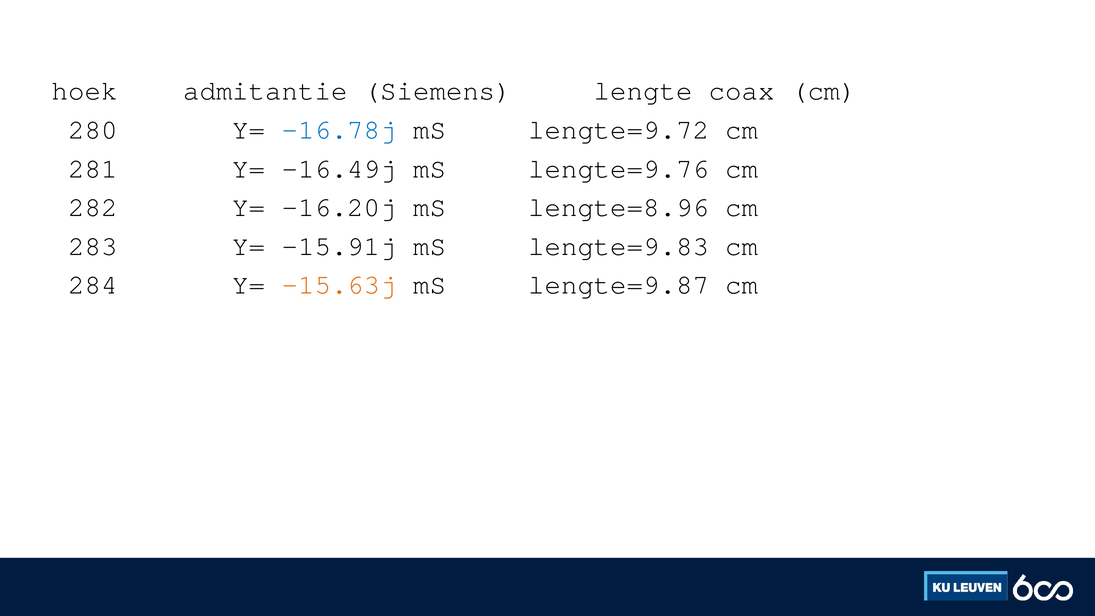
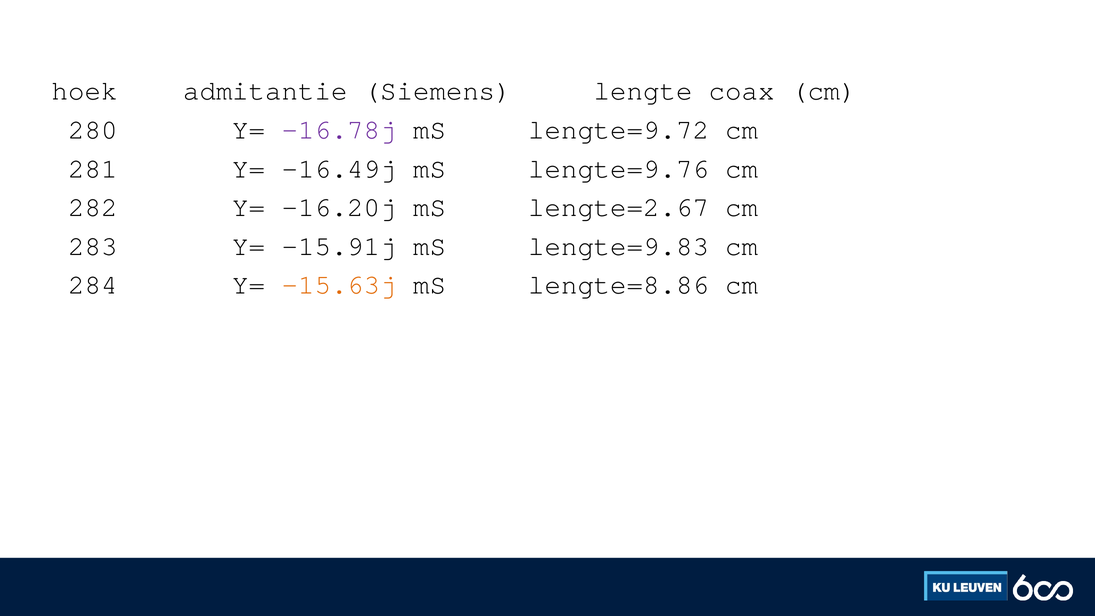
-16.78j colour: blue -> purple
lengte=8.96: lengte=8.96 -> lengte=2.67
lengte=9.87: lengte=9.87 -> lengte=8.86
